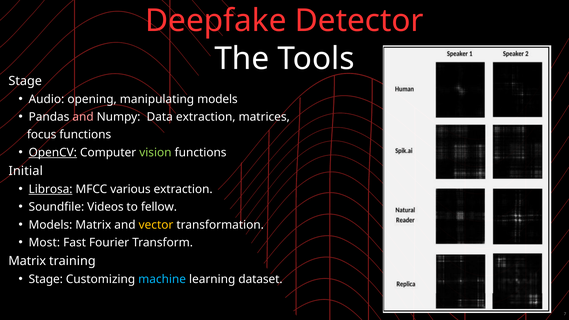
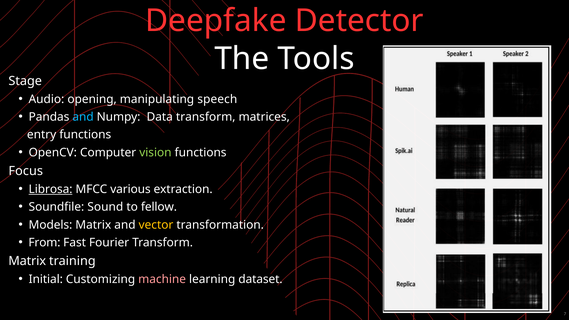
manipulating models: models -> speech
and at (83, 117) colour: pink -> light blue
Data extraction: extraction -> transform
focus: focus -> entry
OpenCV underline: present -> none
Initial: Initial -> Focus
Videos: Videos -> Sound
Most: Most -> From
Stage at (46, 279): Stage -> Initial
machine colour: light blue -> pink
